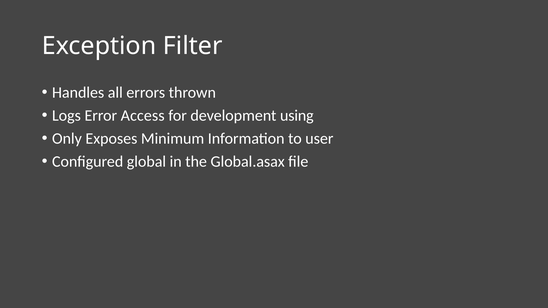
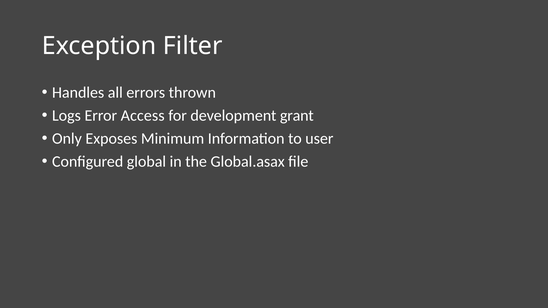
using: using -> grant
